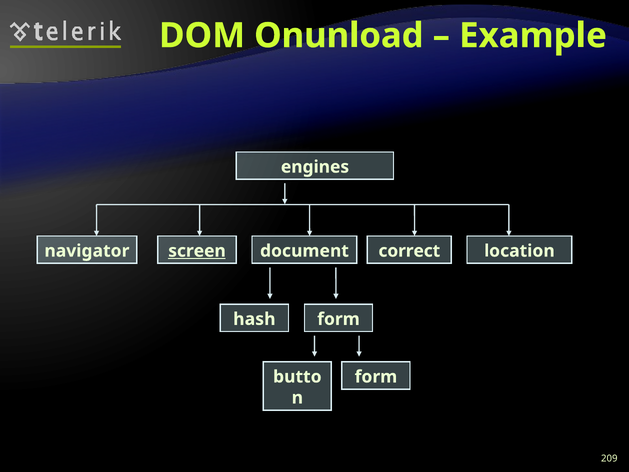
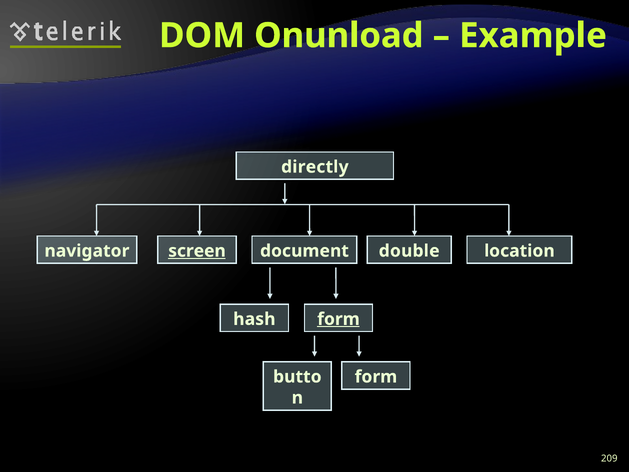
engines: engines -> directly
correct: correct -> double
form at (338, 319) underline: none -> present
